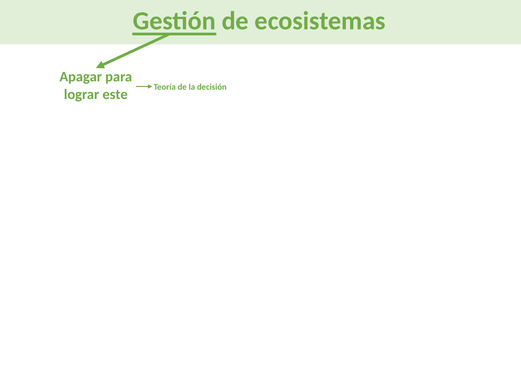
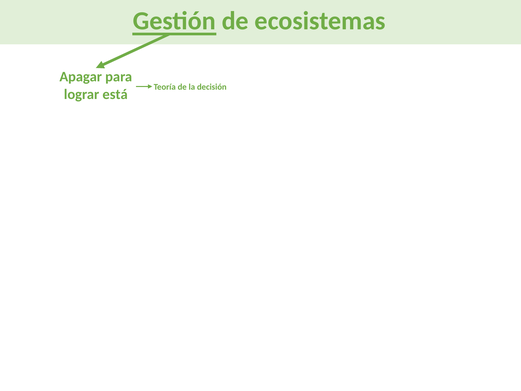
este: este -> está
